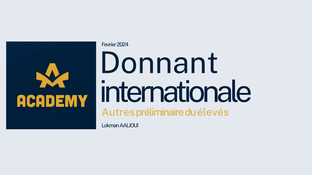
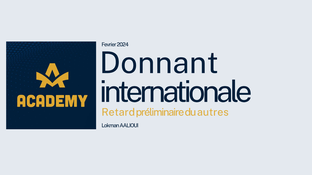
Autres: Autres -> Retard
élevés: élevés -> autres
